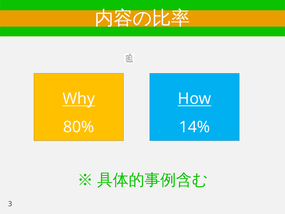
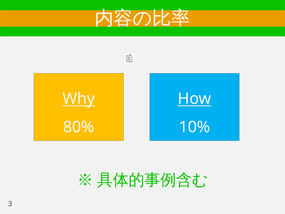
14%: 14% -> 10%
